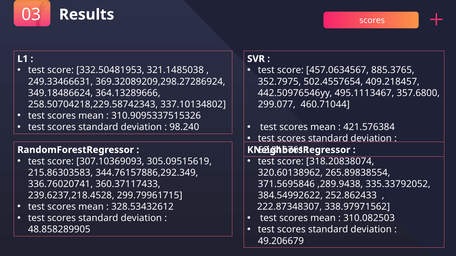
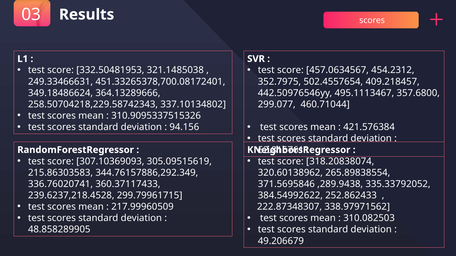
885.3765: 885.3765 -> 454.2312
369.32089209,298.27286924: 369.32089209,298.27286924 -> 451.33265378,700.08172401
98.240: 98.240 -> 94.156
328.53432612: 328.53432612 -> 217.99960509
